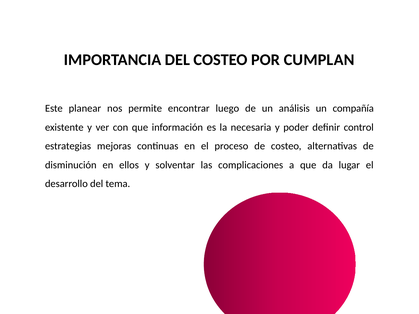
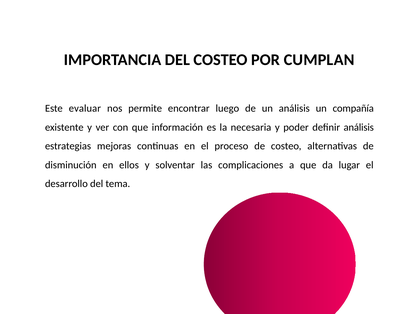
planear: planear -> evaluar
definir control: control -> análisis
